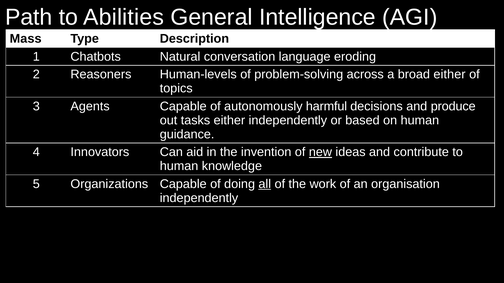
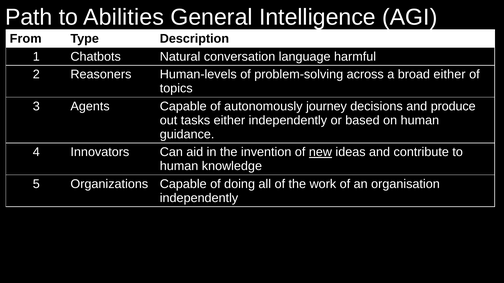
Mass: Mass -> From
eroding: eroding -> harmful
harmful: harmful -> journey
all underline: present -> none
